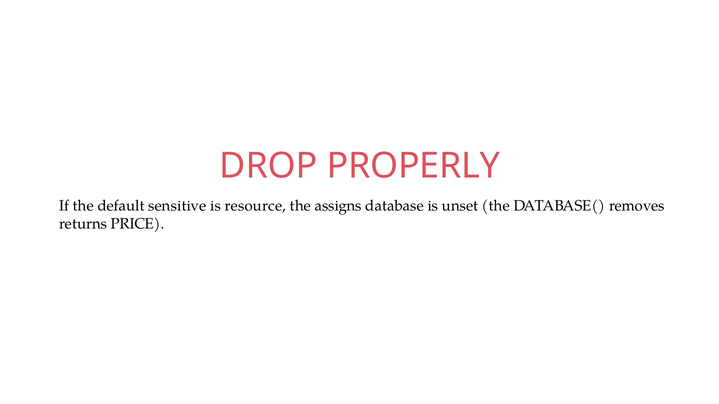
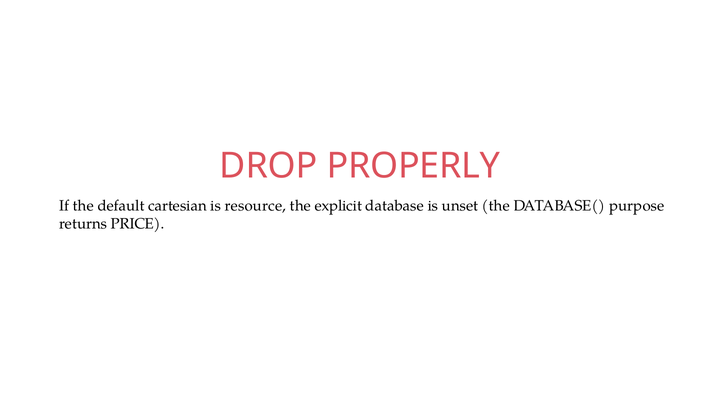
sensitive: sensitive -> cartesian
assigns: assigns -> explicit
removes: removes -> purpose
